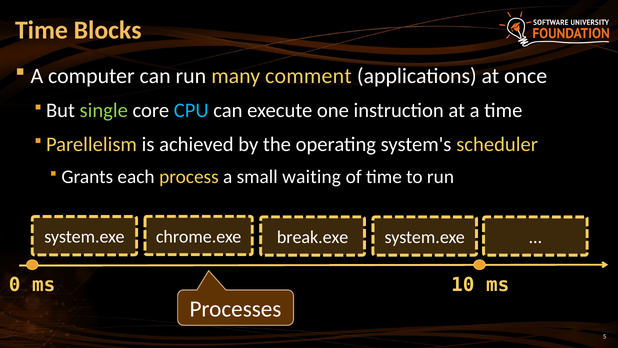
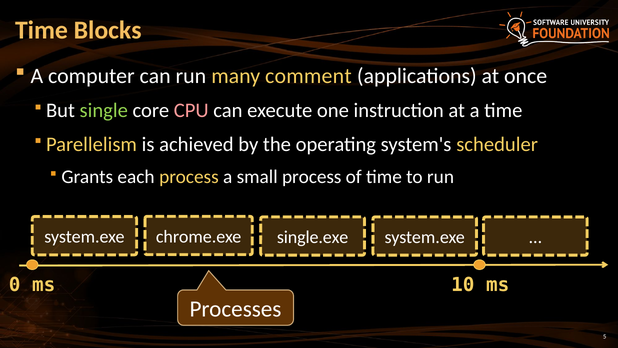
CPU colour: light blue -> pink
small waiting: waiting -> process
break.exe: break.exe -> single.exe
